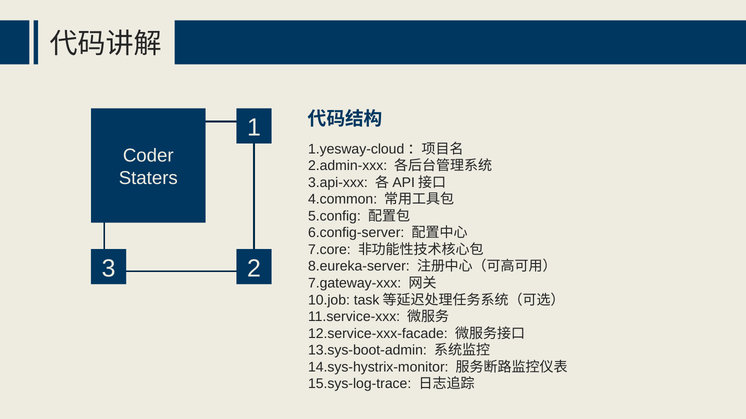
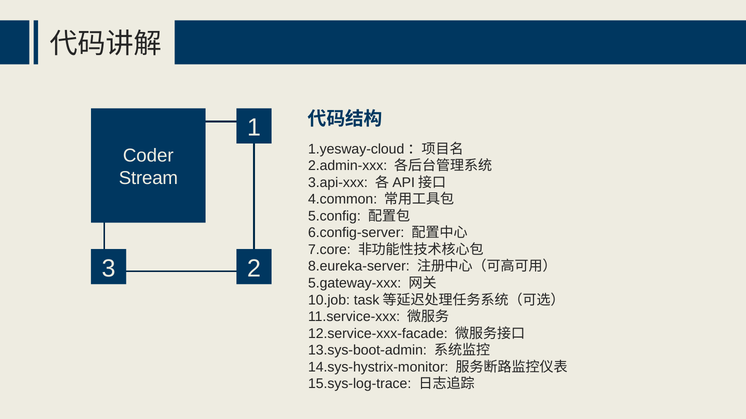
Staters: Staters -> Stream
7.gateway-xxx: 7.gateway-xxx -> 5.gateway-xxx
